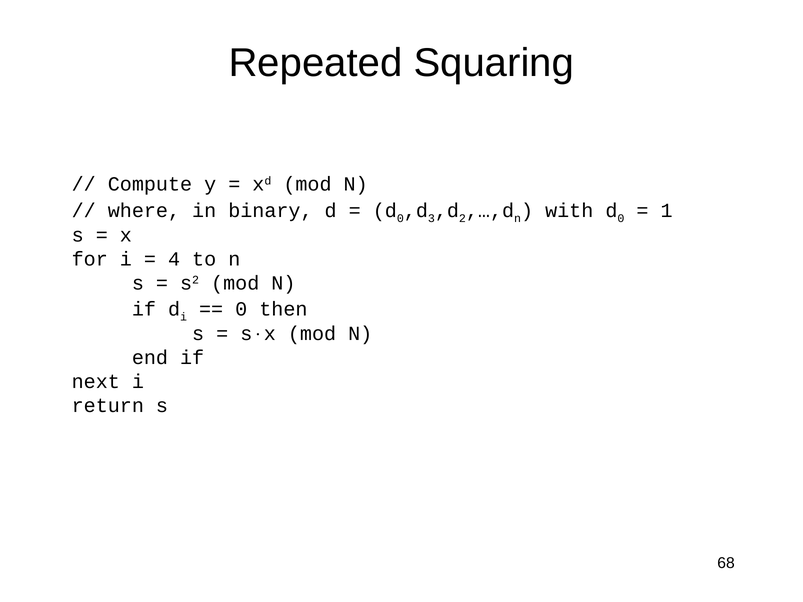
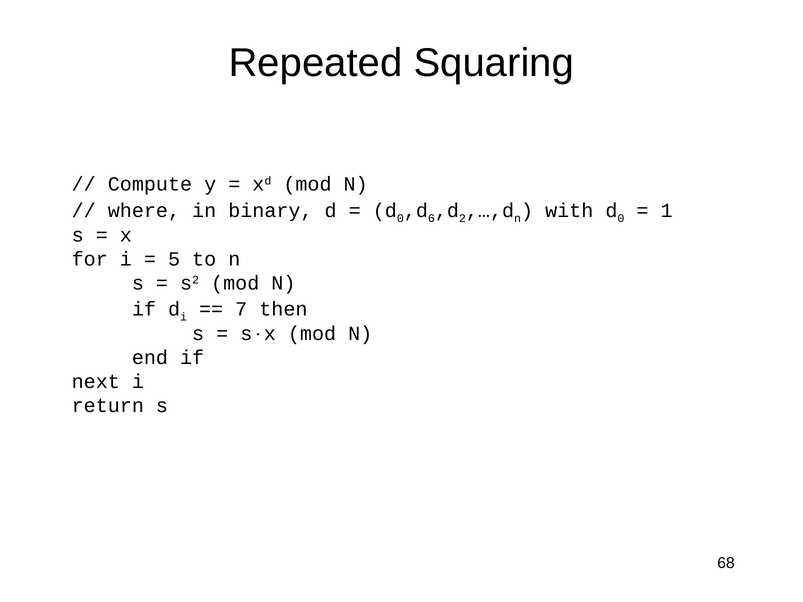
3: 3 -> 6
4: 4 -> 5
0 at (241, 309): 0 -> 7
